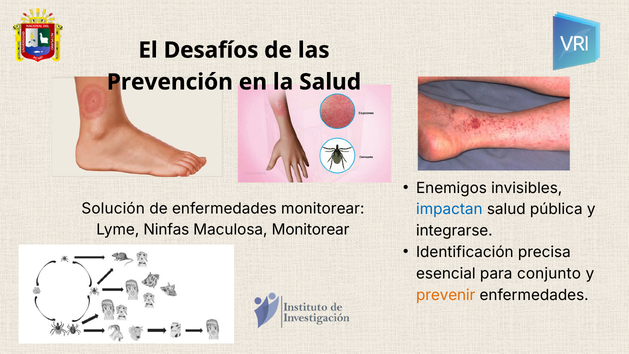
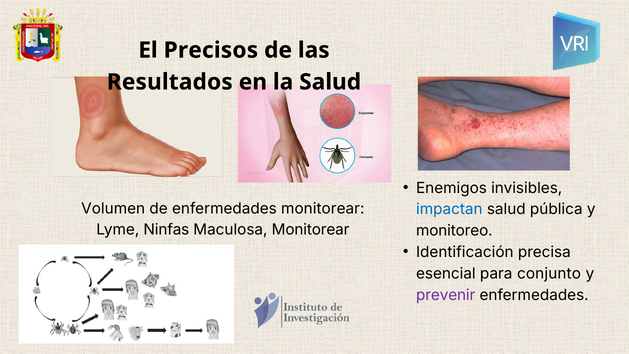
Desafíos: Desafíos -> Precisos
Prevención: Prevención -> Resultados
Solución: Solución -> Volumen
integrarse: integrarse -> monitoreo
prevenir colour: orange -> purple
